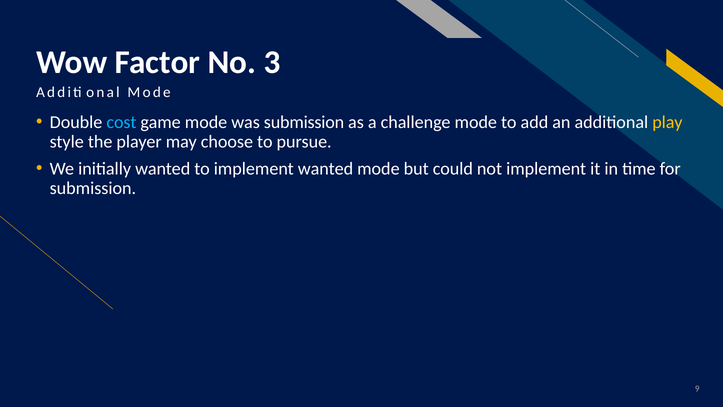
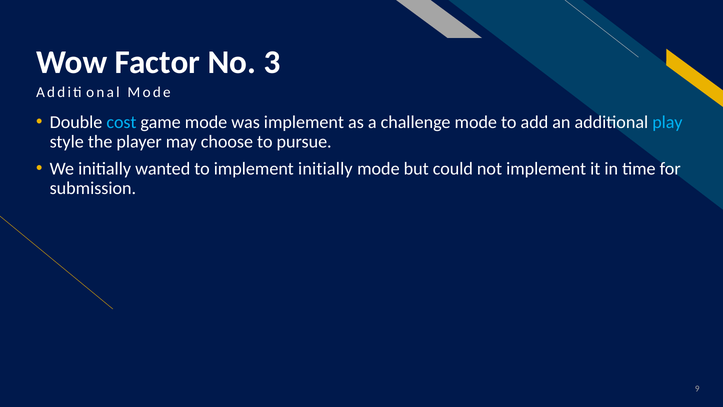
was submission: submission -> implement
play colour: yellow -> light blue
implement wanted: wanted -> initially
